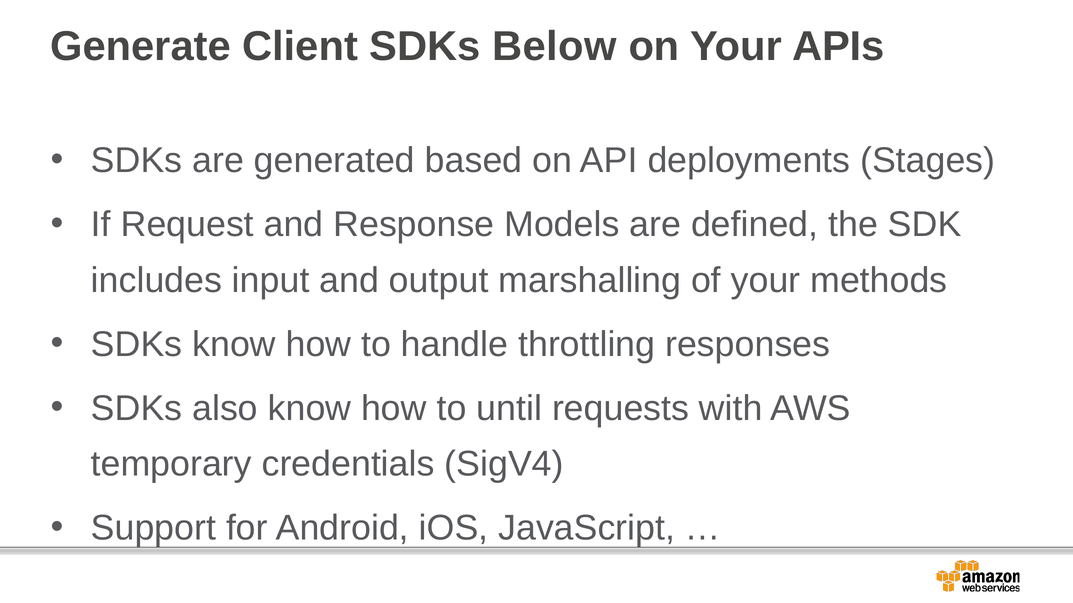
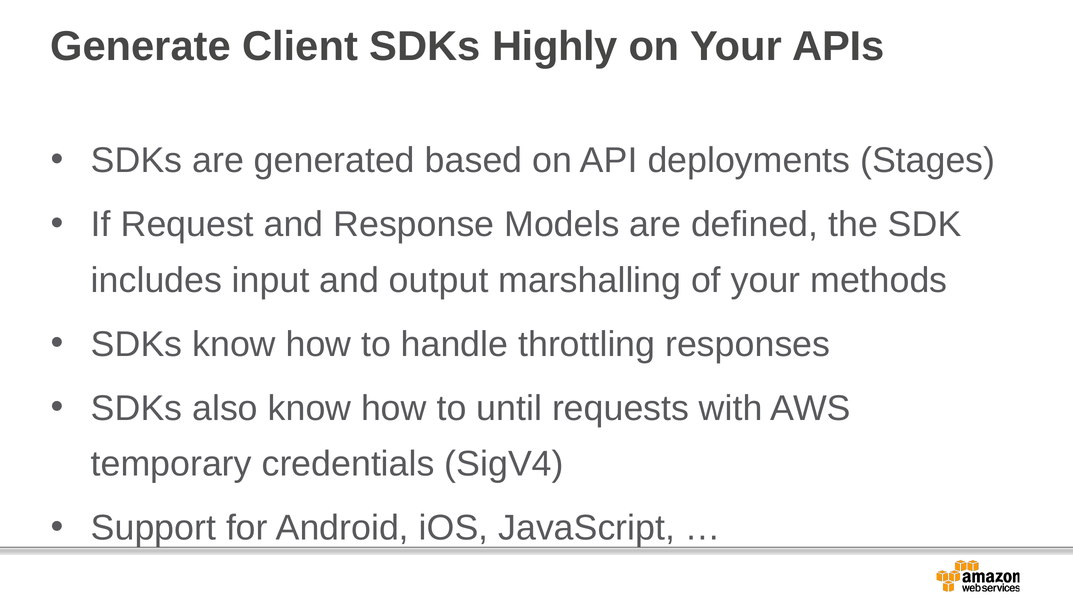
Below: Below -> Highly
